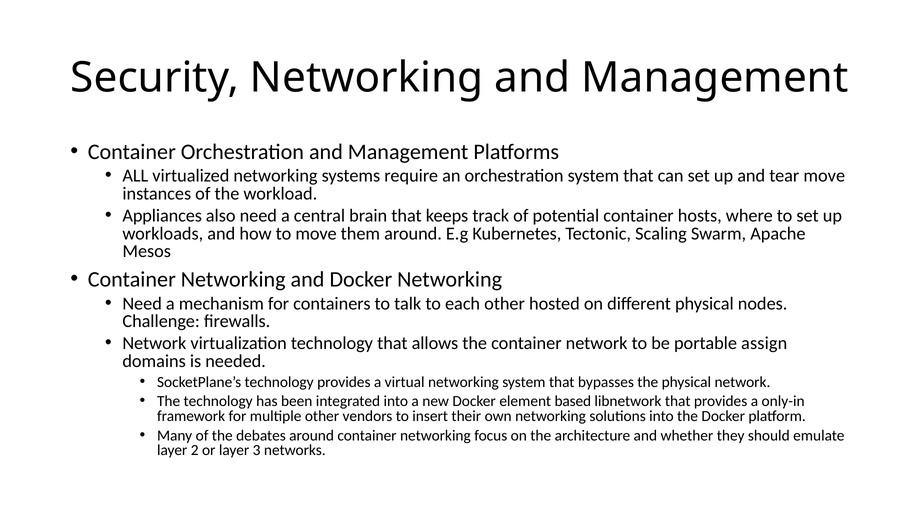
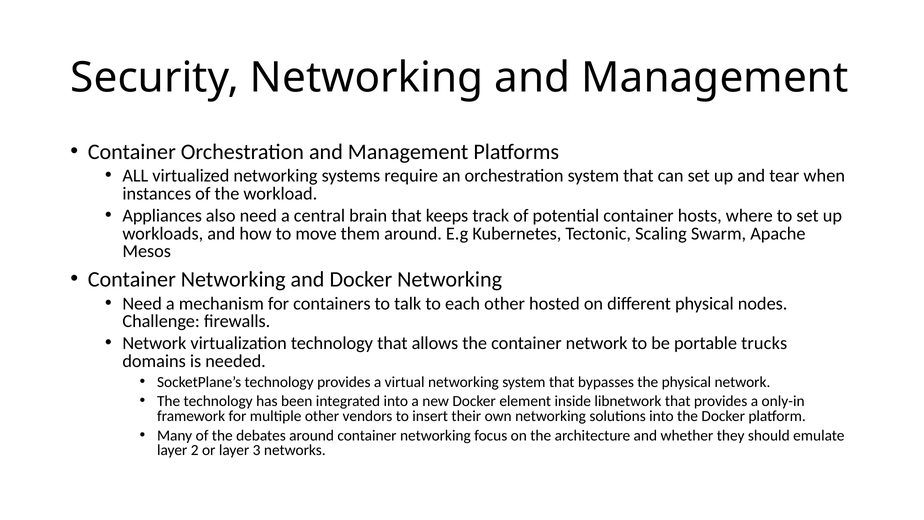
tear move: move -> when
assign: assign -> trucks
based: based -> inside
